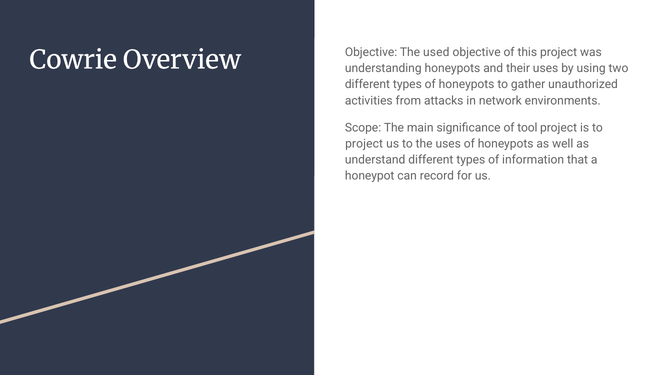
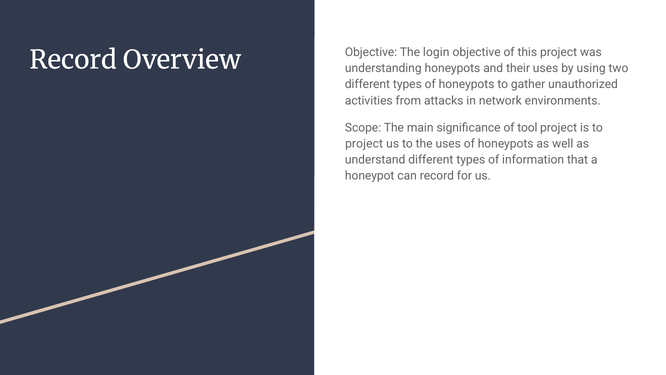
used: used -> login
Cowrie at (73, 60): Cowrie -> Record
